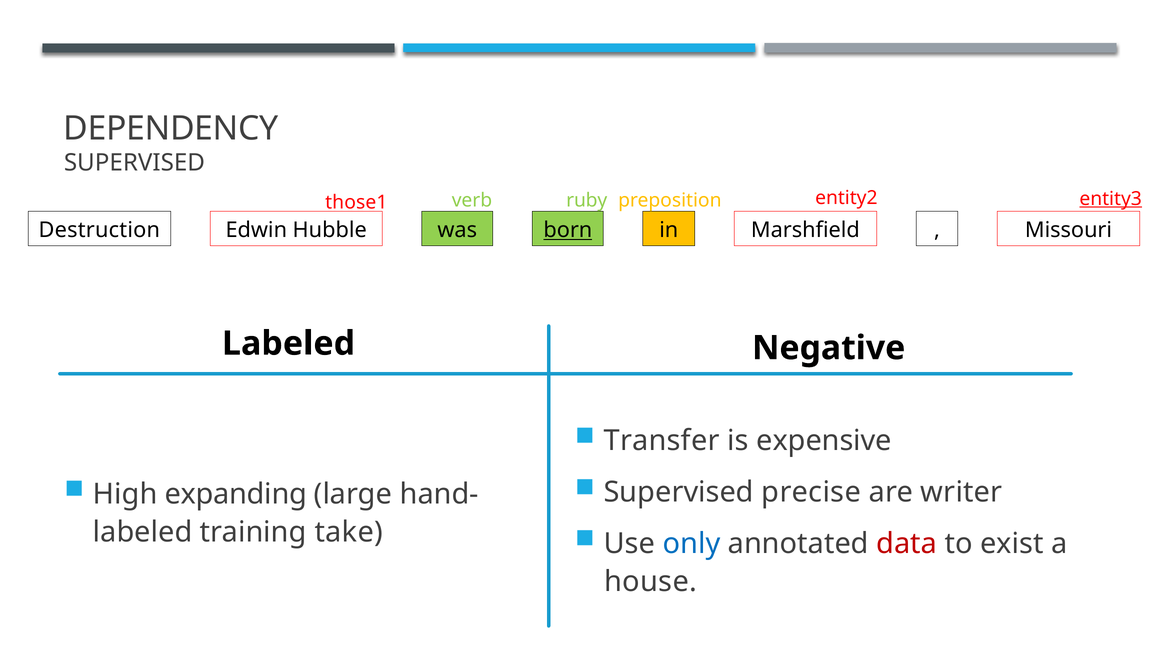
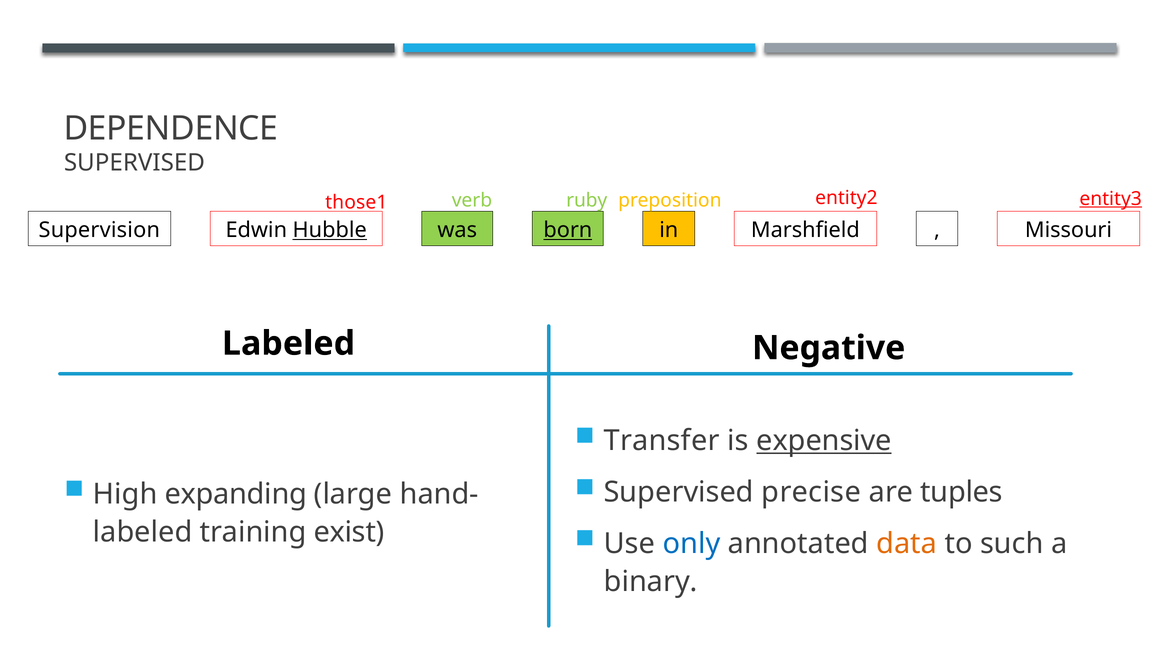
DEPENDENCY: DEPENDENCY -> DEPENDENCE
Destruction: Destruction -> Supervision
Hubble underline: none -> present
expensive underline: none -> present
writer: writer -> tuples
take: take -> exist
data colour: red -> orange
exist: exist -> such
house: house -> binary
